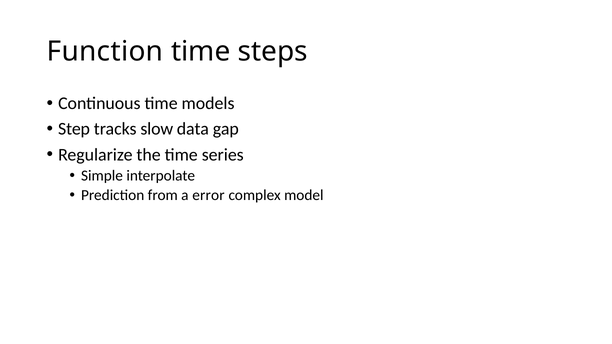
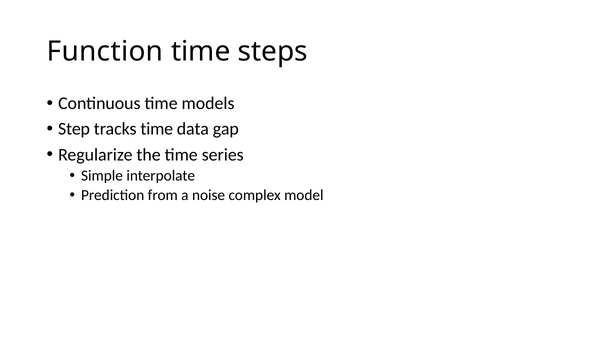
tracks slow: slow -> time
error: error -> noise
